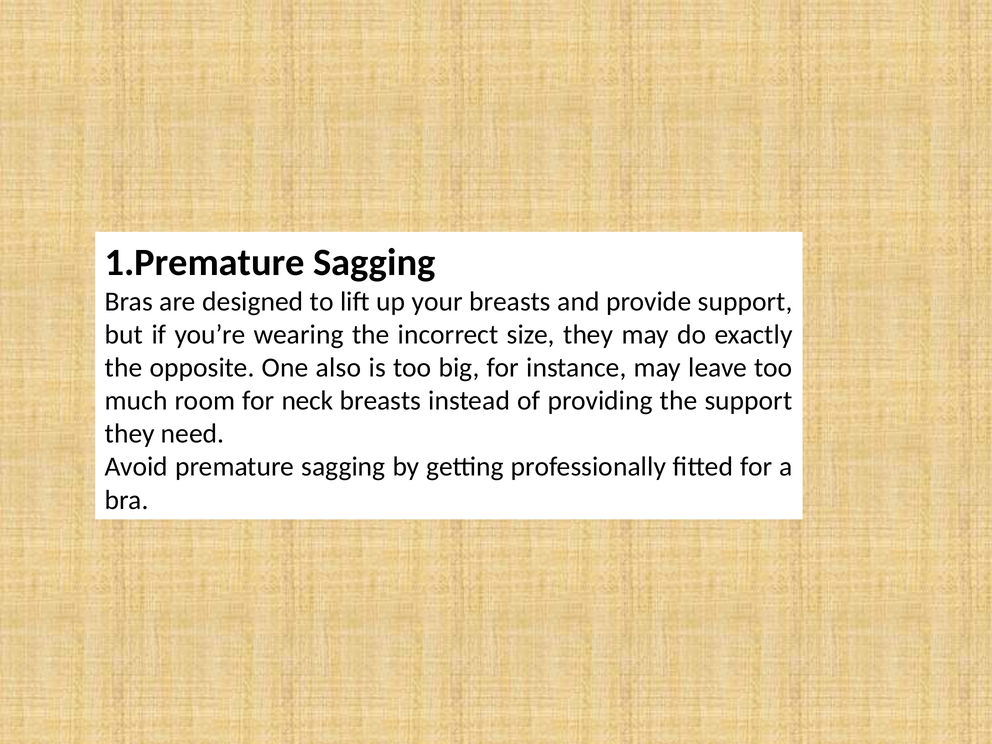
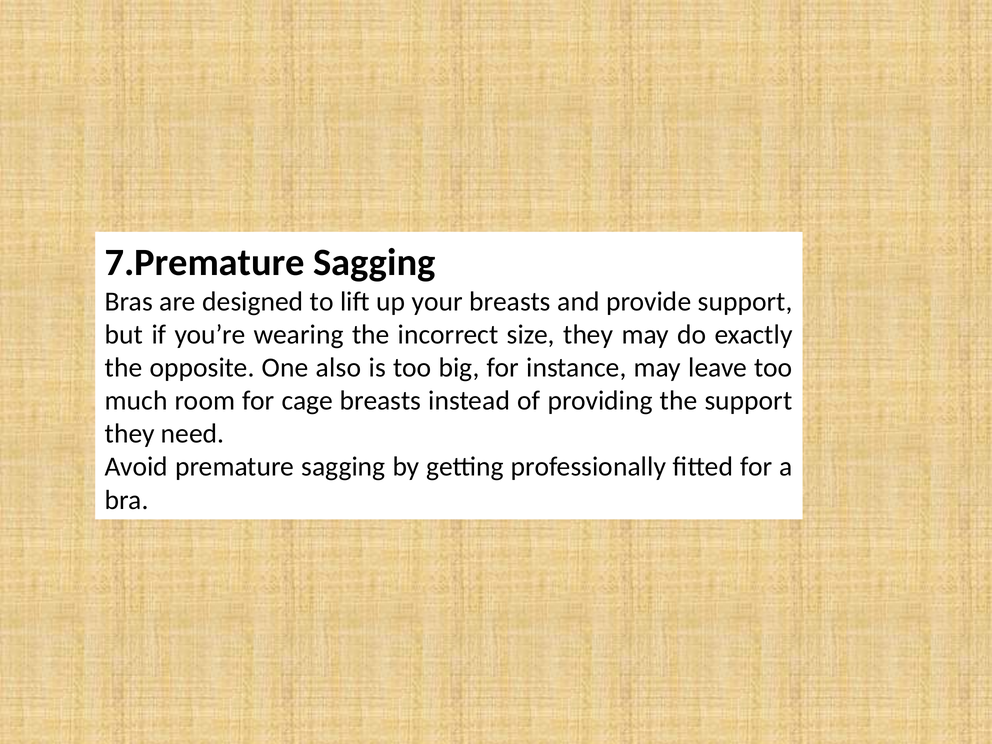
1.Premature: 1.Premature -> 7.Premature
neck: neck -> cage
